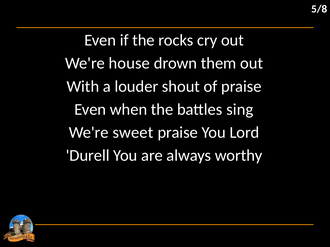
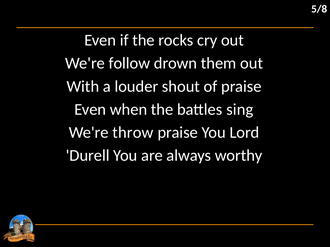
house: house -> follow
sweet: sweet -> throw
